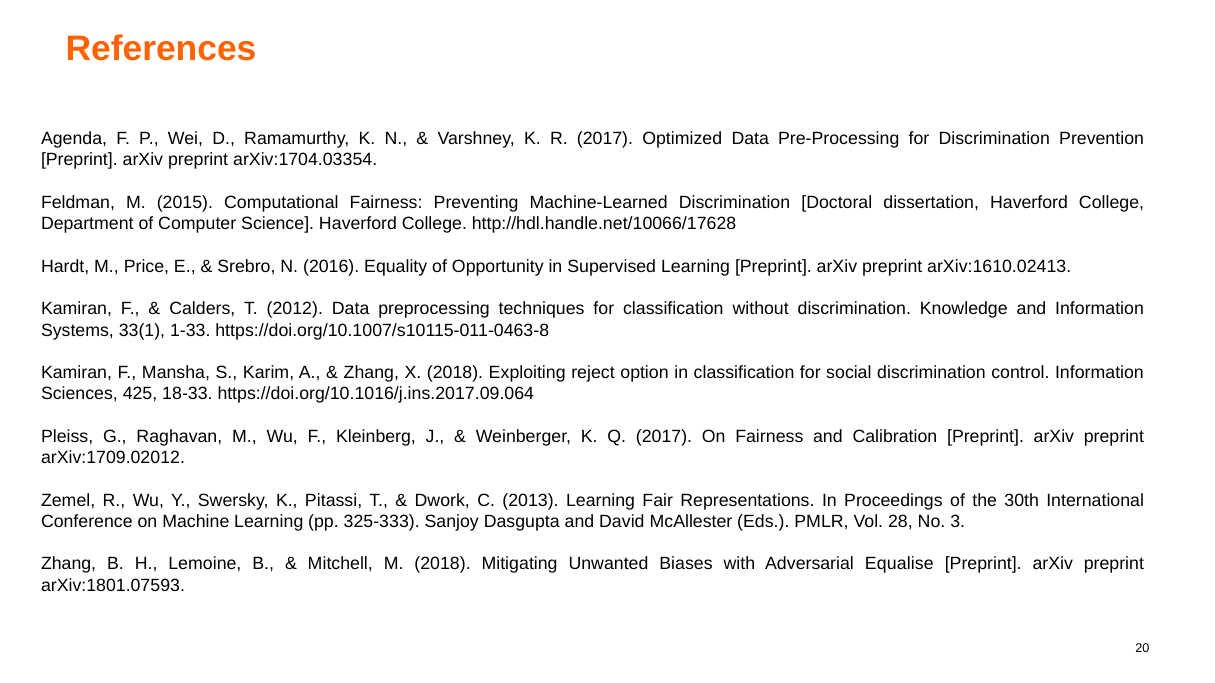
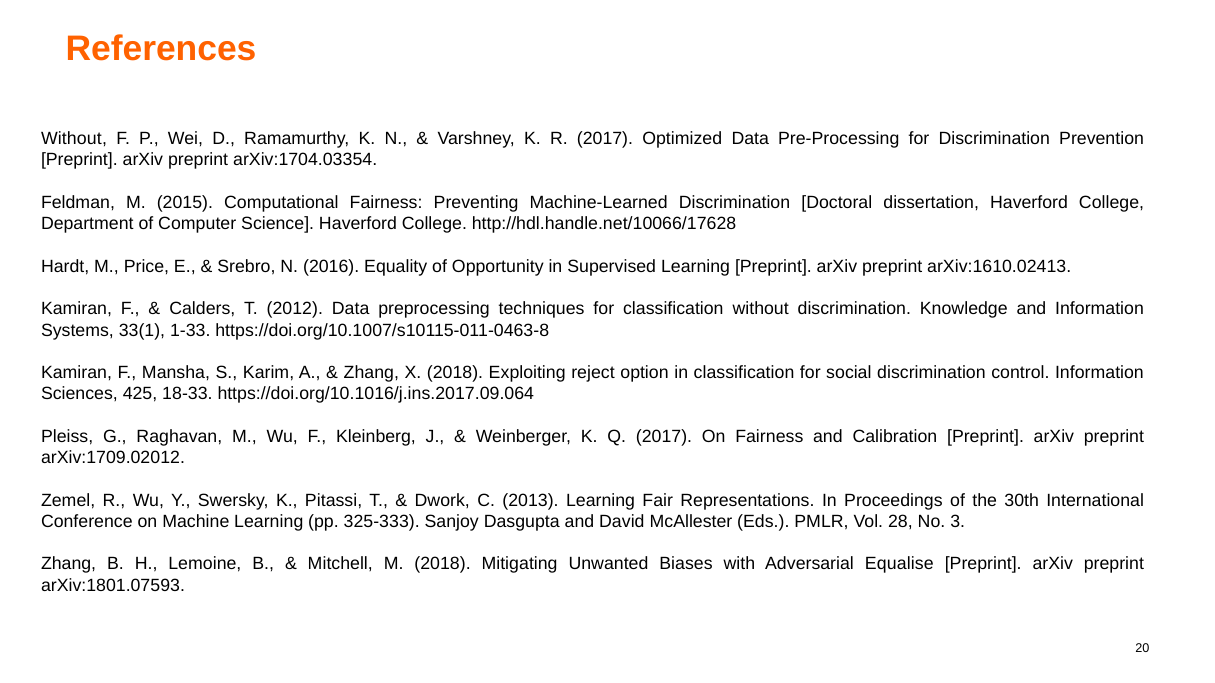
Agenda at (74, 139): Agenda -> Without
